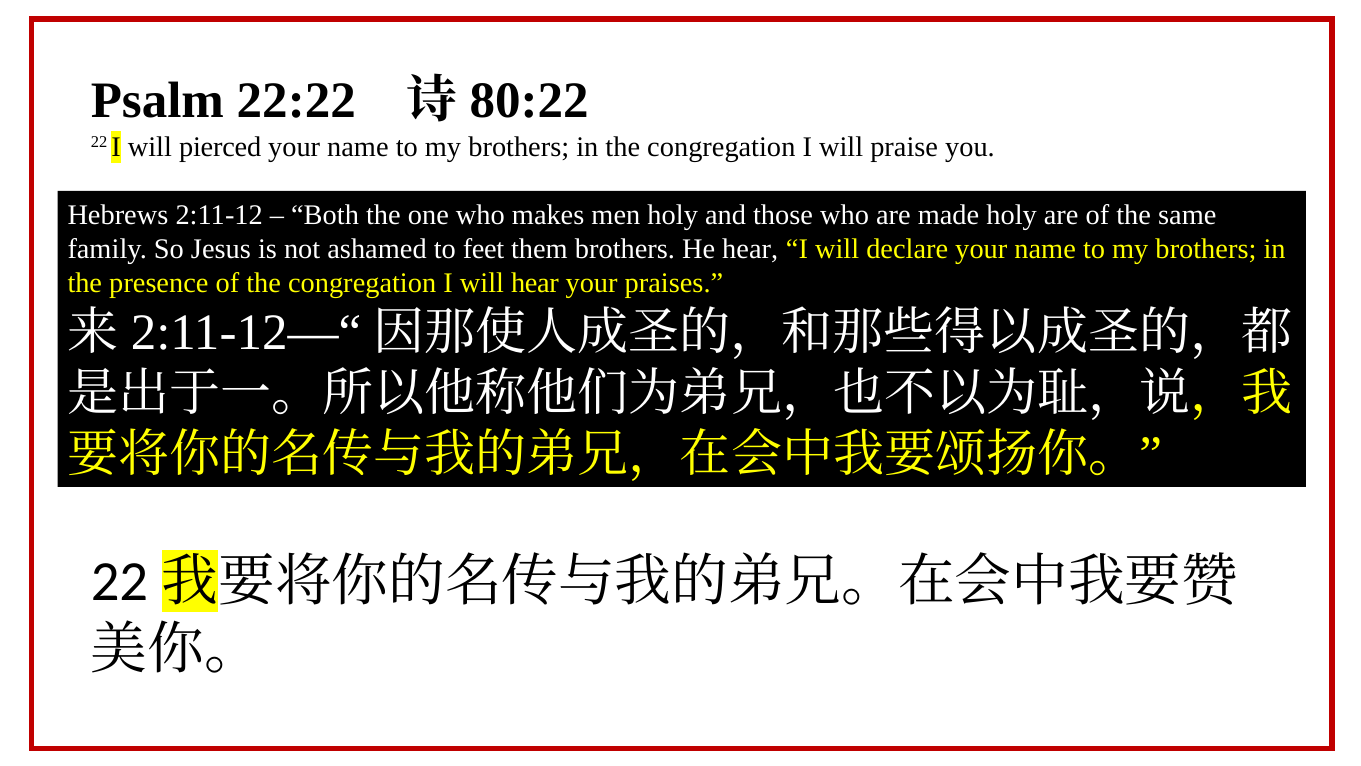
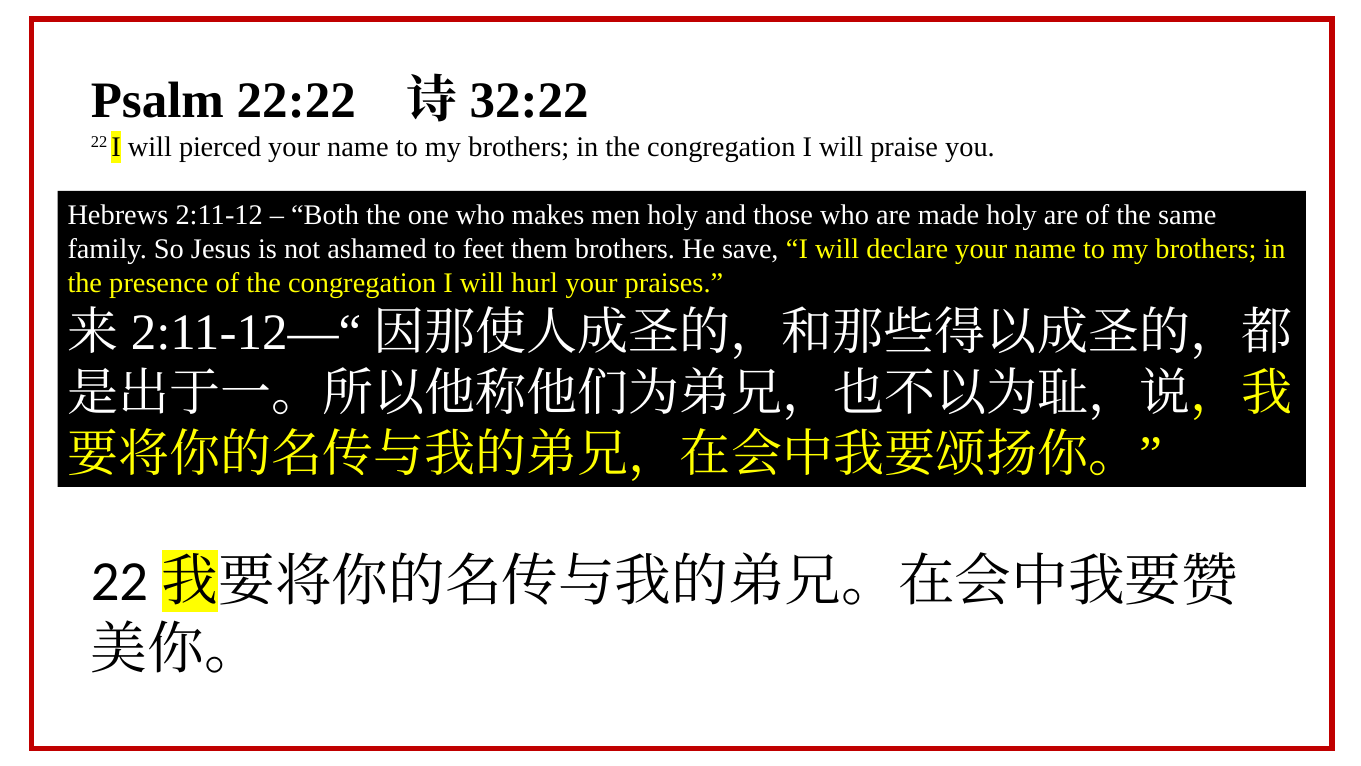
80:22: 80:22 -> 32:22
He hear: hear -> save
will hear: hear -> hurl
